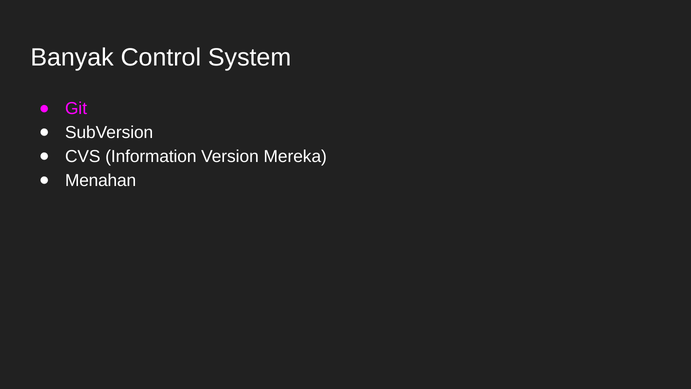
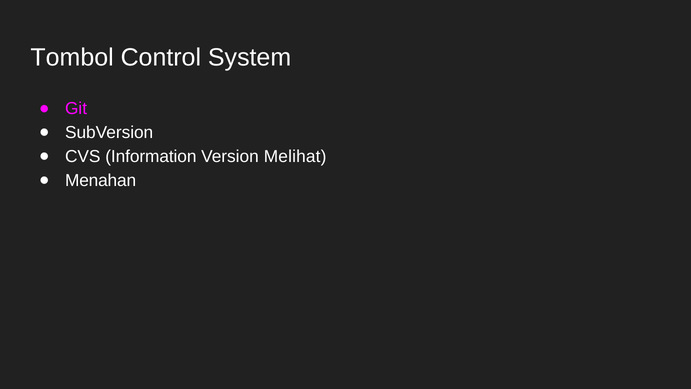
Banyak: Banyak -> Tombol
Mereka: Mereka -> Melihat
